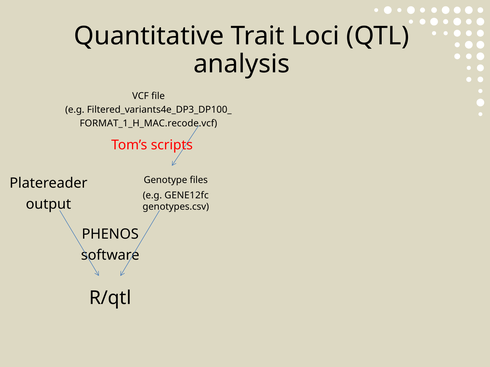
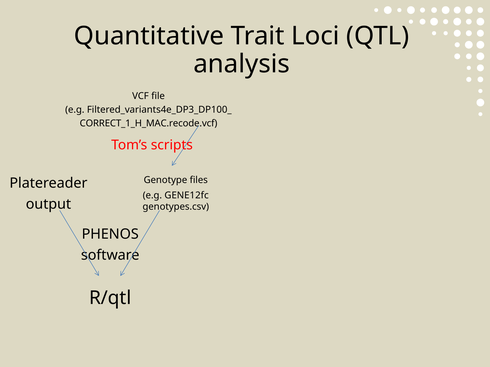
FORMAT_1_H_MAC.recode.vcf: FORMAT_1_H_MAC.recode.vcf -> CORRECT_1_H_MAC.recode.vcf
